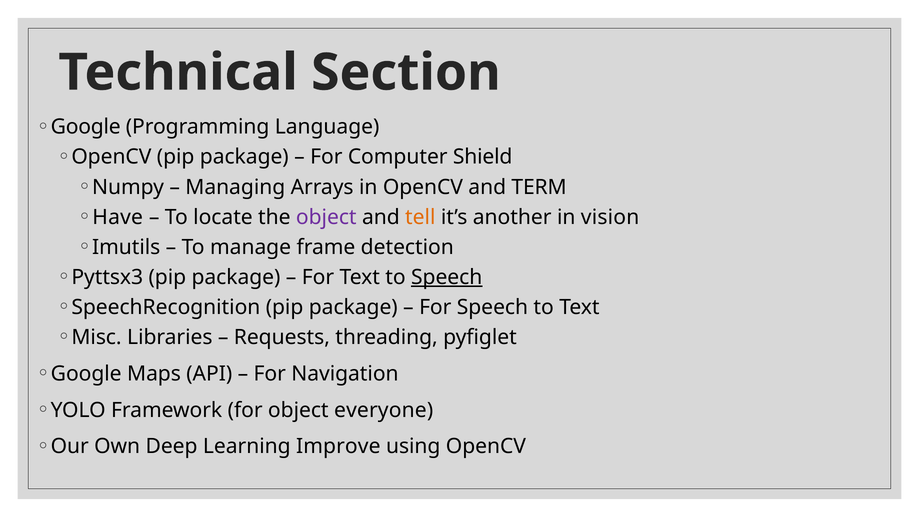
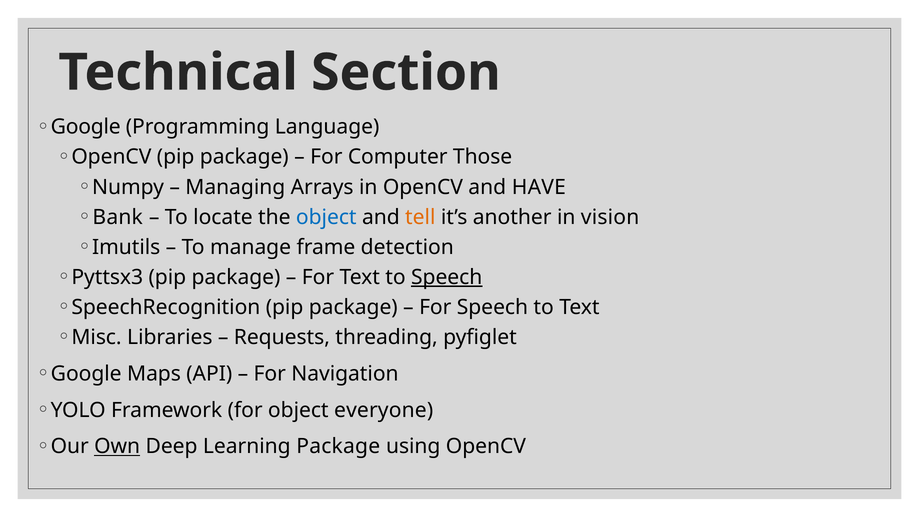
Shield: Shield -> Those
TERM: TERM -> HAVE
Have: Have -> Bank
object at (326, 217) colour: purple -> blue
Own underline: none -> present
Learning Improve: Improve -> Package
